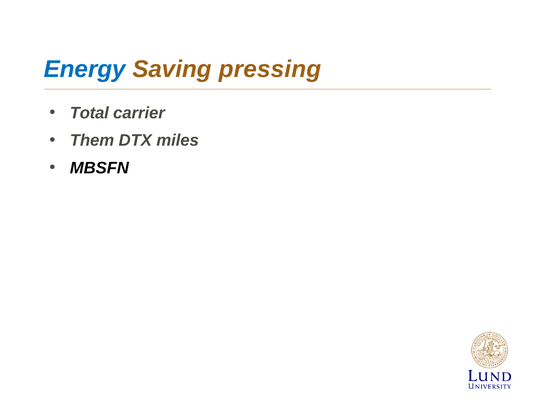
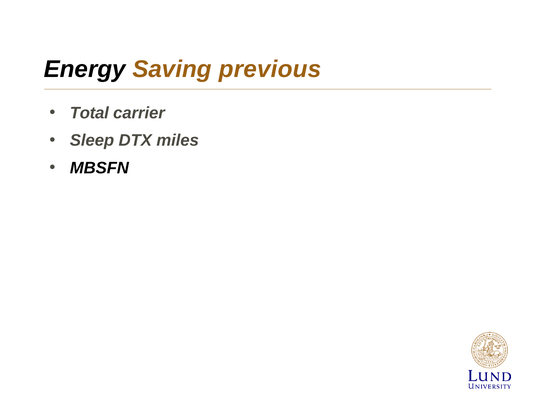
Energy colour: blue -> black
pressing: pressing -> previous
Them: Them -> Sleep
